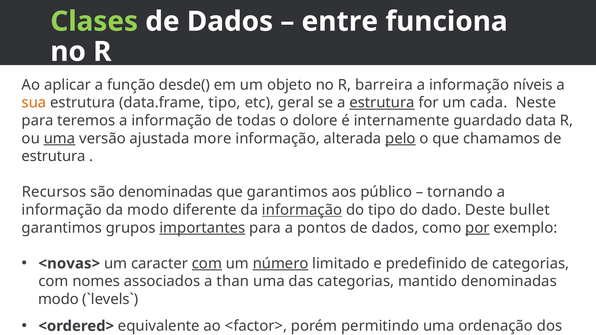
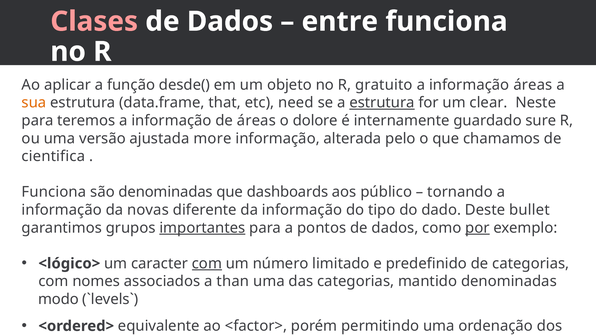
Clases colour: light green -> pink
barreira: barreira -> gratuito
informação níveis: níveis -> áreas
data.frame tipo: tipo -> that
geral: geral -> need
cada: cada -> clear
de todas: todas -> áreas
data: data -> sure
uma at (59, 139) underline: present -> none
pelo underline: present -> none
estrutura at (54, 156): estrutura -> cientifica
Recursos at (54, 192): Recursos -> Funciona
que garantimos: garantimos -> dashboards
da modo: modo -> novas
informação at (302, 210) underline: present -> none
<novas>: <novas> -> <lógico>
número underline: present -> none
